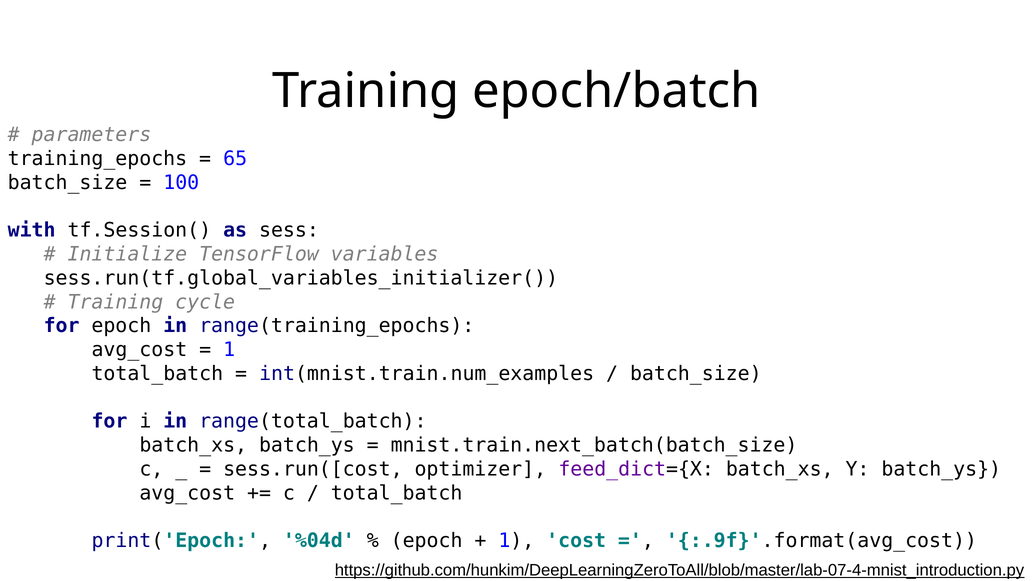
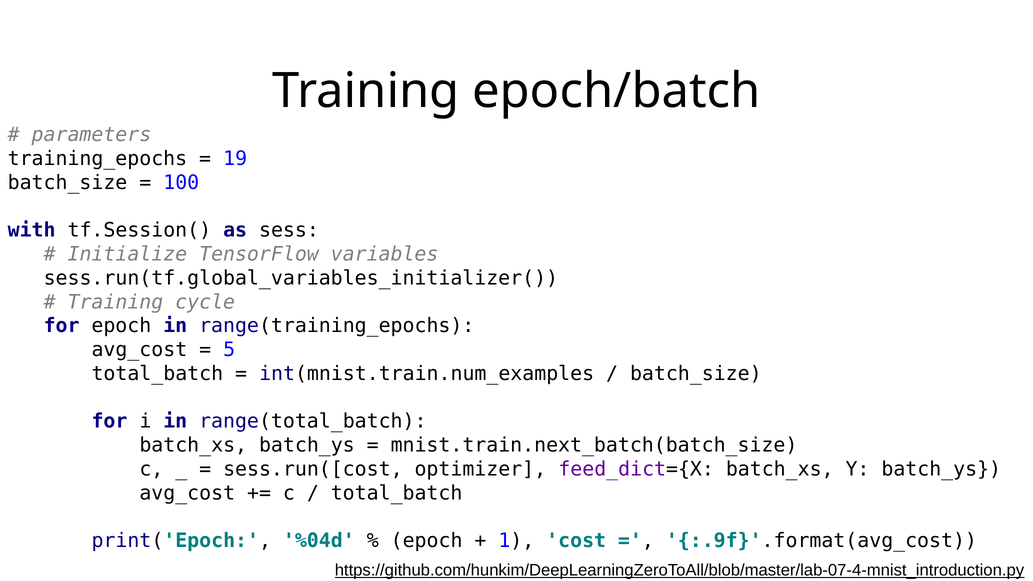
65: 65 -> 19
1 at (229, 350): 1 -> 5
